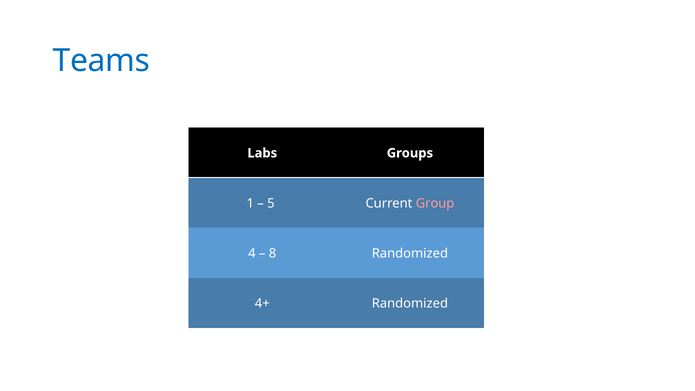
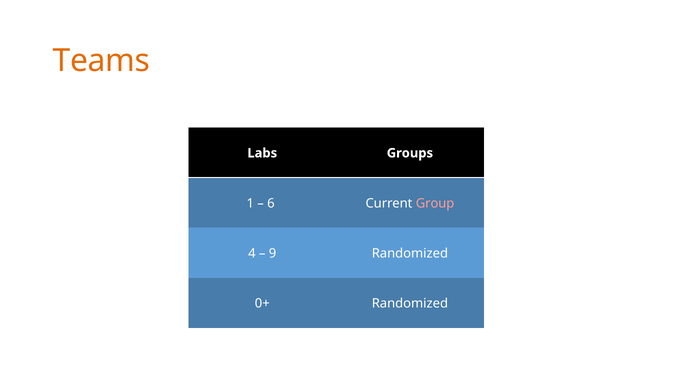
Teams colour: blue -> orange
5: 5 -> 6
8: 8 -> 9
4+: 4+ -> 0+
